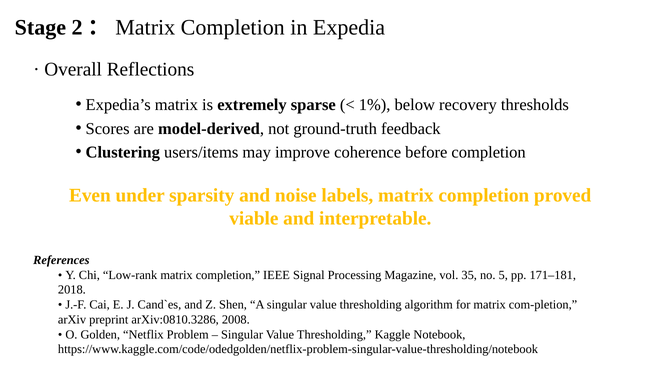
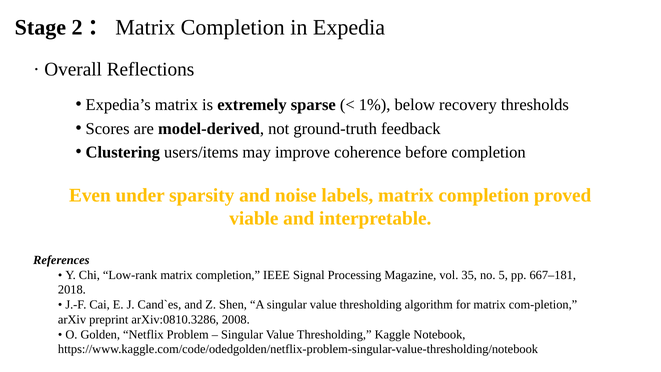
171–181: 171–181 -> 667–181
